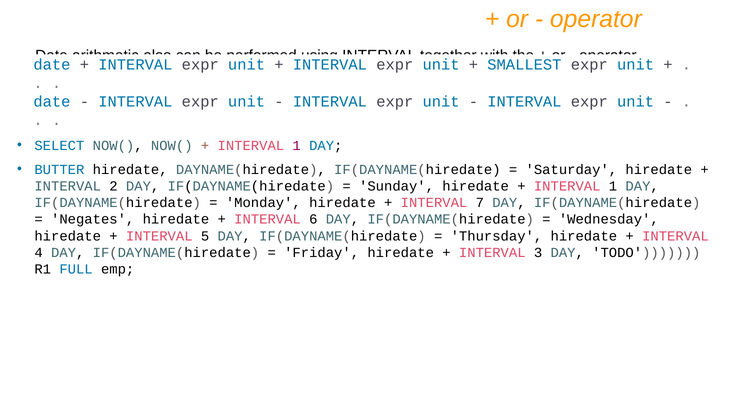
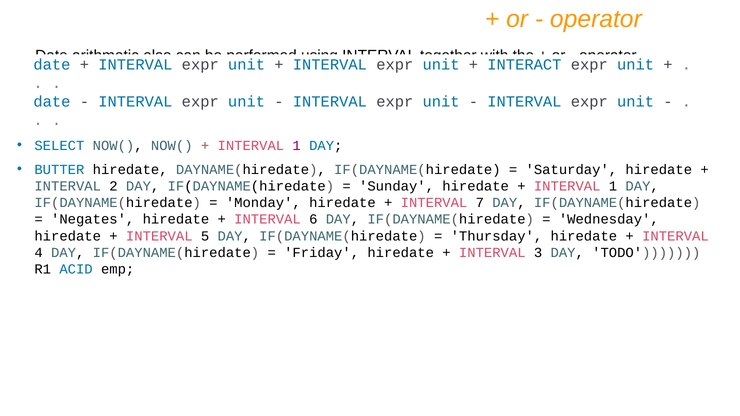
SMALLEST: SMALLEST -> INTERACT
FULL: FULL -> ACID
